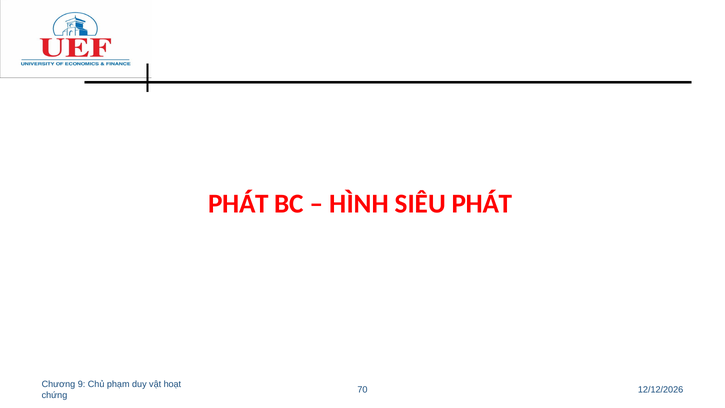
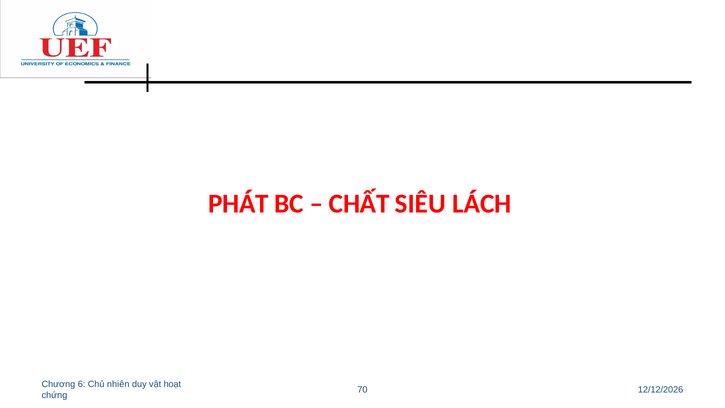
HÌNH: HÌNH -> CHẤT
SIÊU PHÁT: PHÁT -> LÁCH
9: 9 -> 6
phạm: phạm -> nhiên
